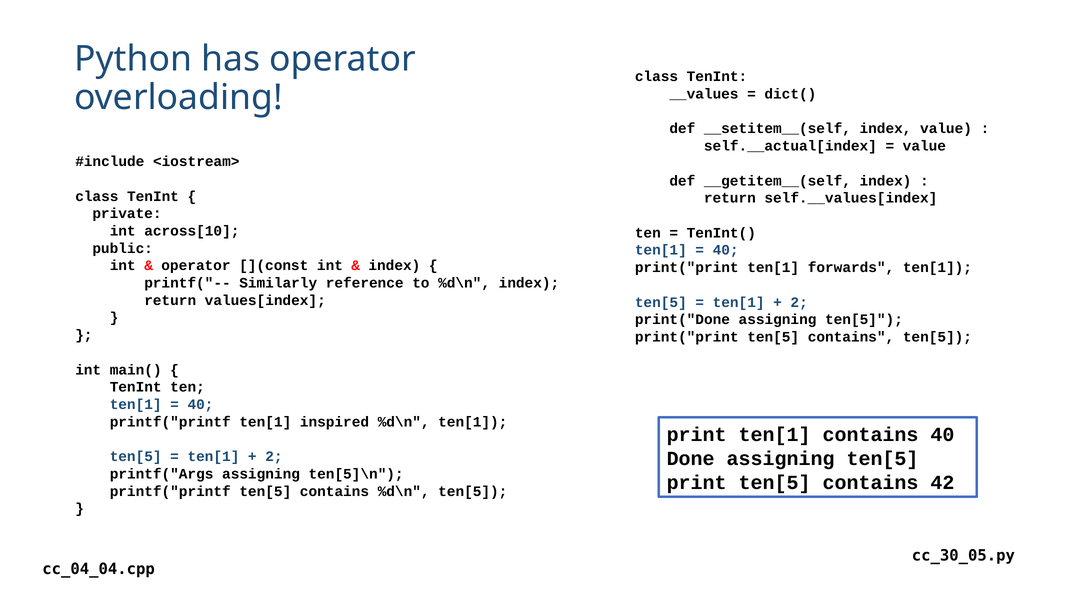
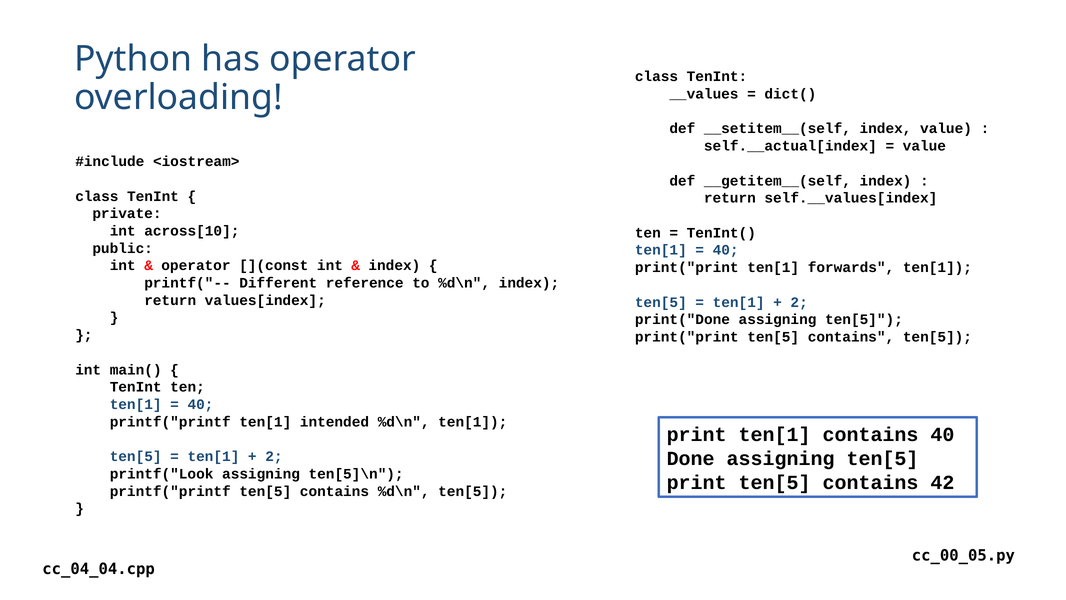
Similarly: Similarly -> Different
inspired: inspired -> intended
printf("Args: printf("Args -> printf("Look
cc_30_05.py: cc_30_05.py -> cc_00_05.py
